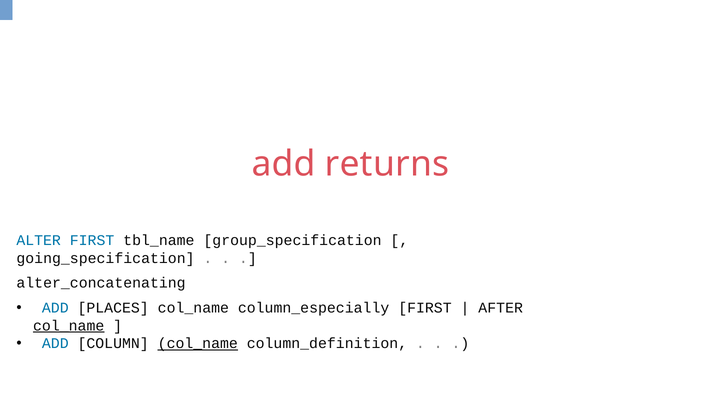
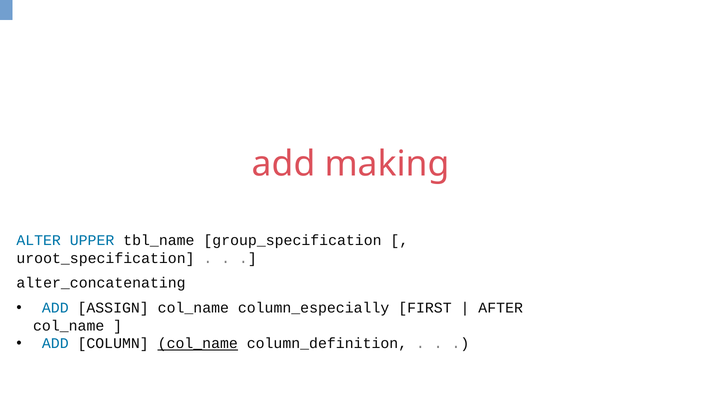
returns: returns -> making
ALTER FIRST: FIRST -> UPPER
going_specification: going_specification -> uroot_specification
PLACES: PLACES -> ASSIGN
col_name at (69, 326) underline: present -> none
